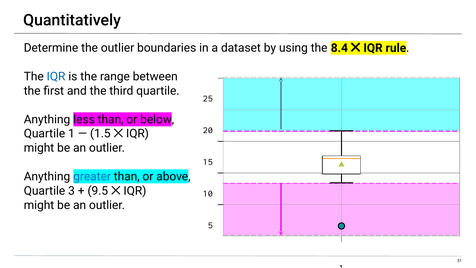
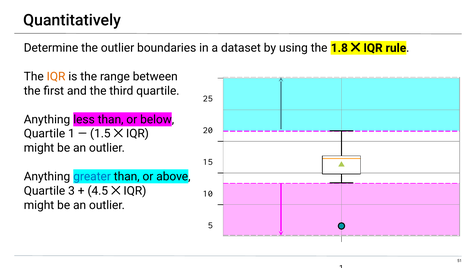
8.4: 8.4 -> 1.8
IQR at (56, 76) colour: blue -> orange
9.5: 9.5 -> 4.5
